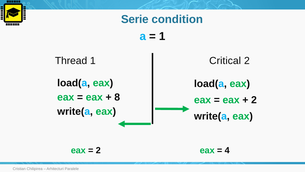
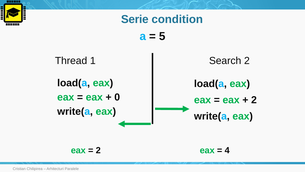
1 at (162, 36): 1 -> 5
Critical: Critical -> Search
8: 8 -> 0
